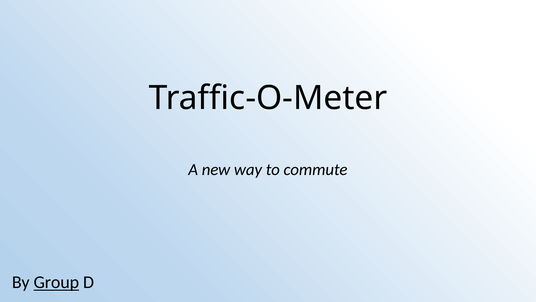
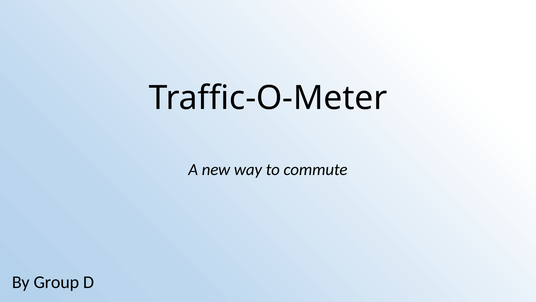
Group underline: present -> none
